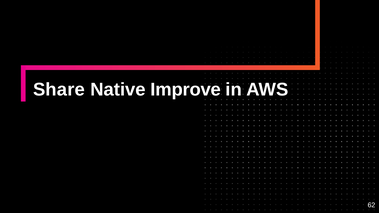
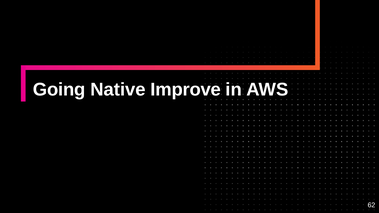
Share: Share -> Going
